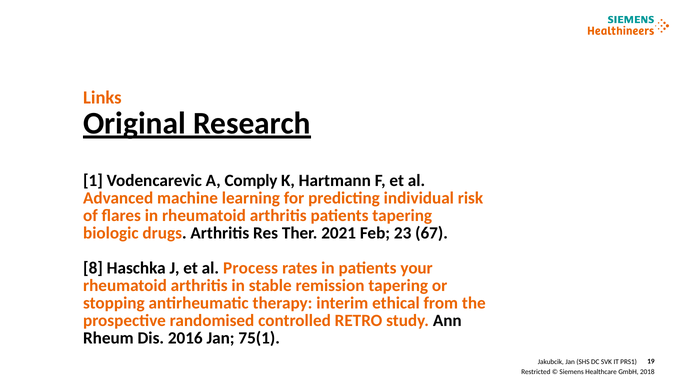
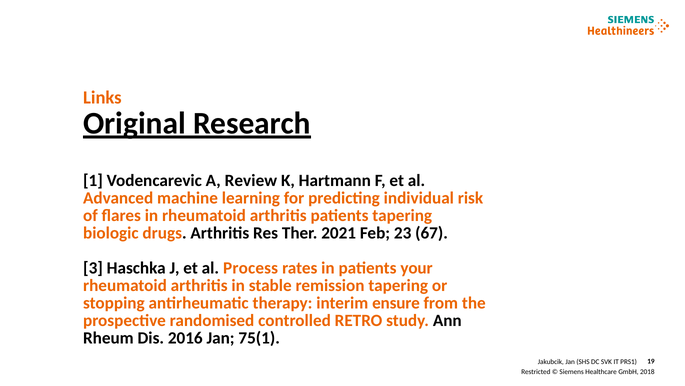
Comply: Comply -> Review
8: 8 -> 3
ethical: ethical -> ensure
